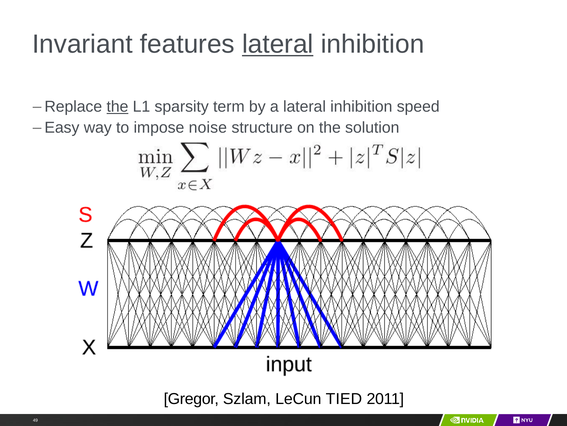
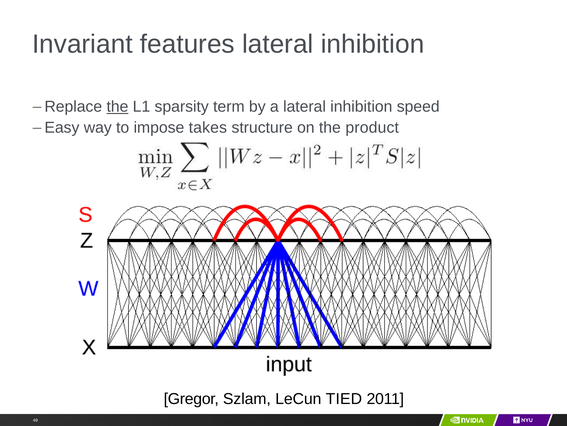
lateral at (278, 44) underline: present -> none
noise: noise -> takes
solution: solution -> product
